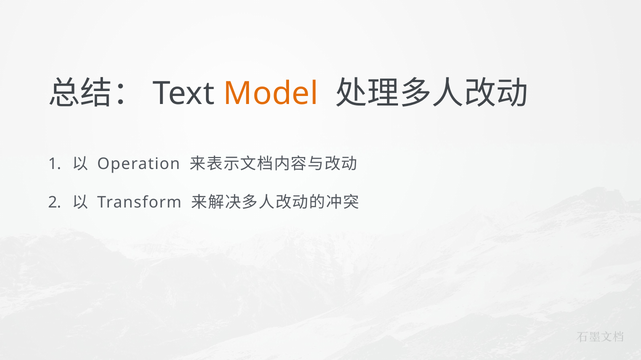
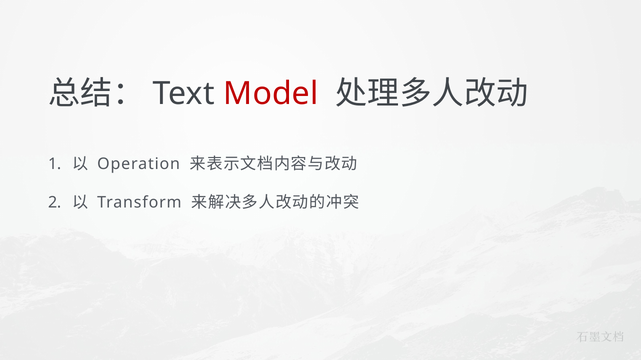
Model colour: orange -> red
